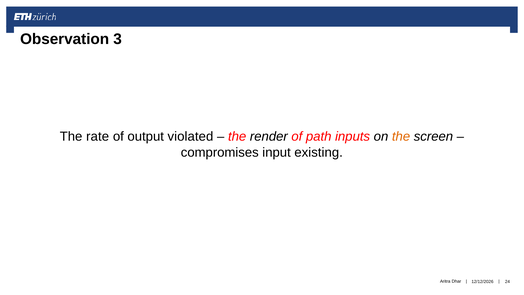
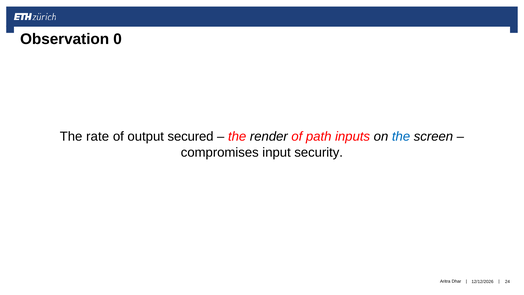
3: 3 -> 0
violated: violated -> secured
the at (401, 137) colour: orange -> blue
existing: existing -> security
